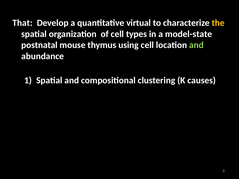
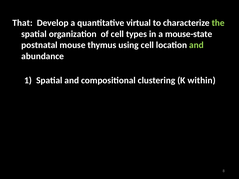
the colour: yellow -> light green
model-state: model-state -> mouse-state
causes: causes -> within
